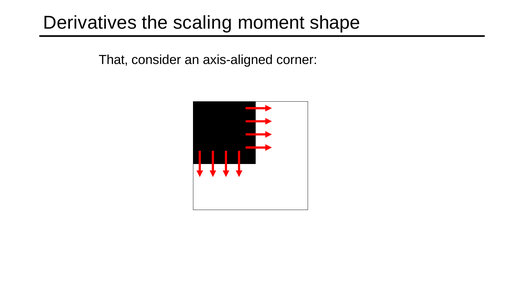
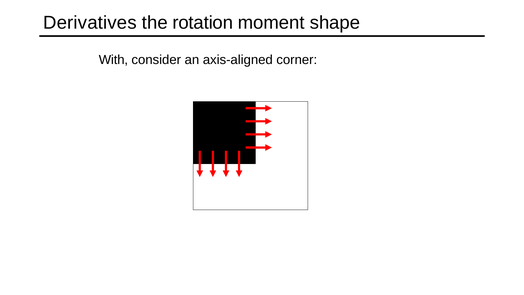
scaling: scaling -> rotation
That: That -> With
